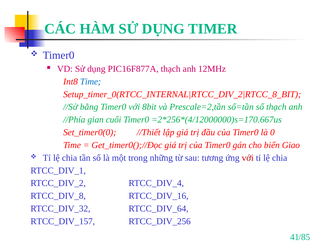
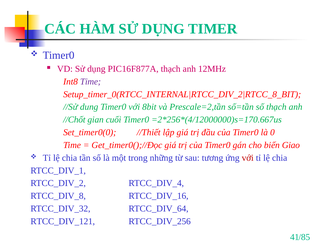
Time at (91, 82) colour: blue -> purple
bằng: bằng -> dung
//Phía: //Phía -> //Chốt
RTCC_DIV_157: RTCC_DIV_157 -> RTCC_DIV_121
